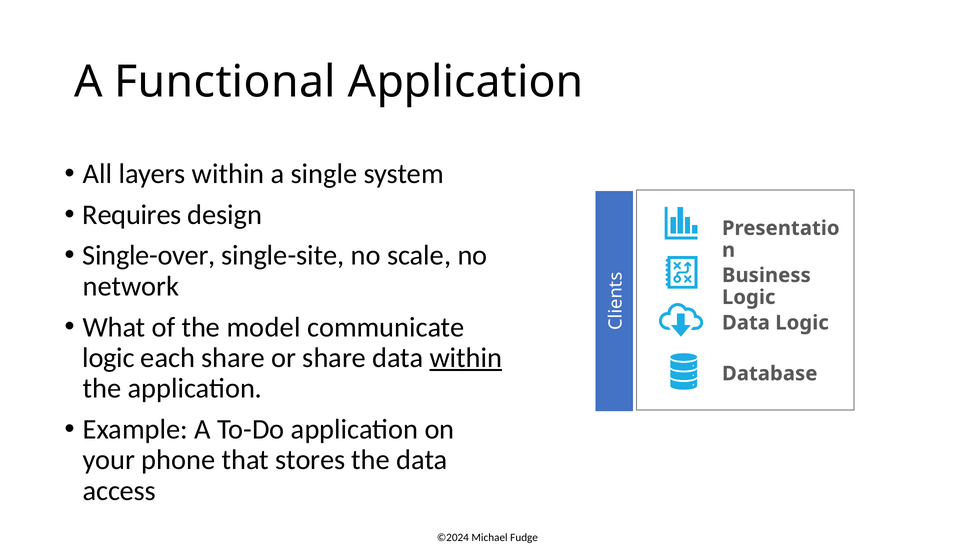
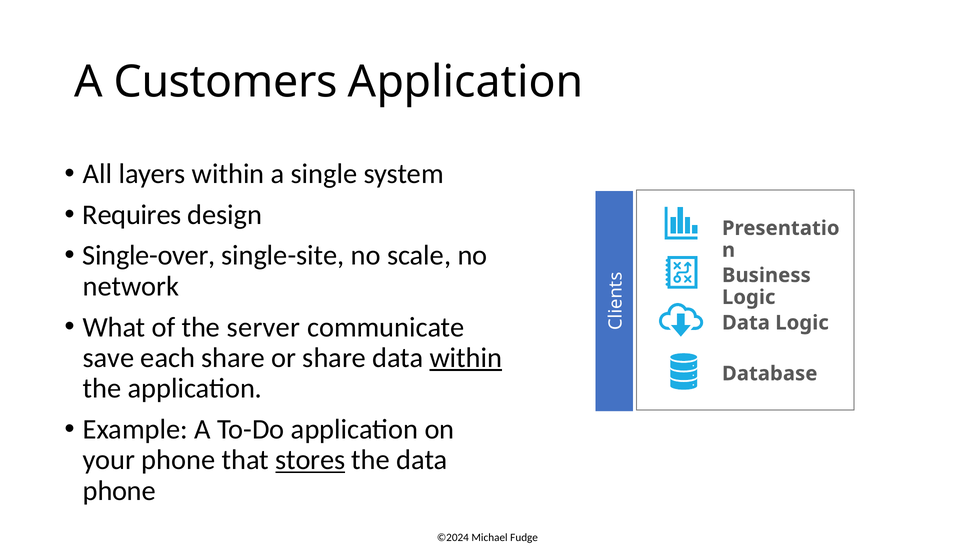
Functional: Functional -> Customers
model: model -> server
logic at (109, 358): logic -> save
stores underline: none -> present
access at (119, 491): access -> phone
